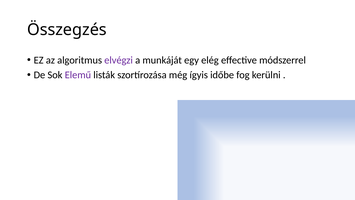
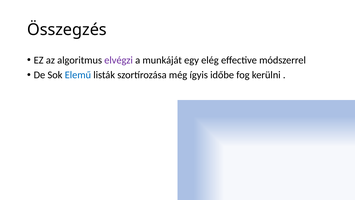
Elemű colour: purple -> blue
